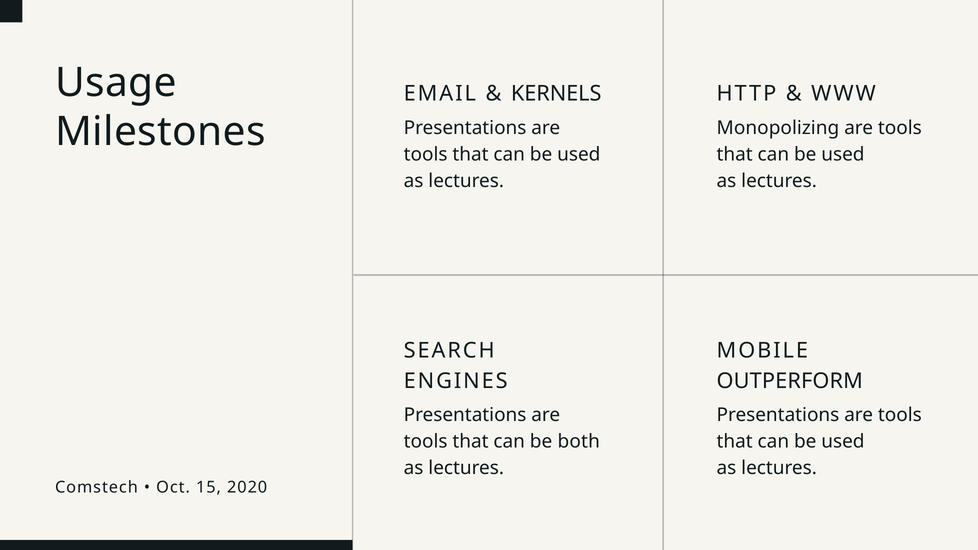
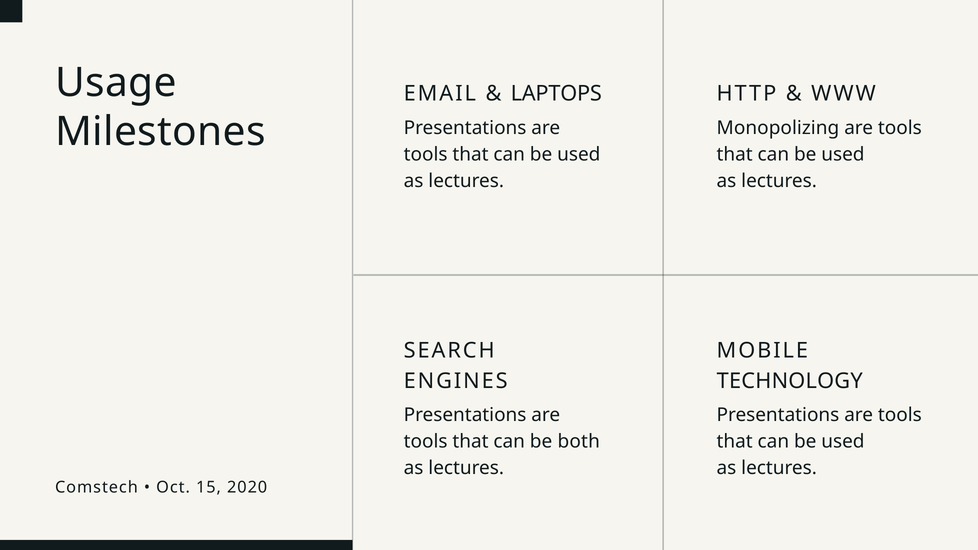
KERNELS: KERNELS -> LAPTOPS
OUTPERFORM: OUTPERFORM -> TECHNOLOGY
